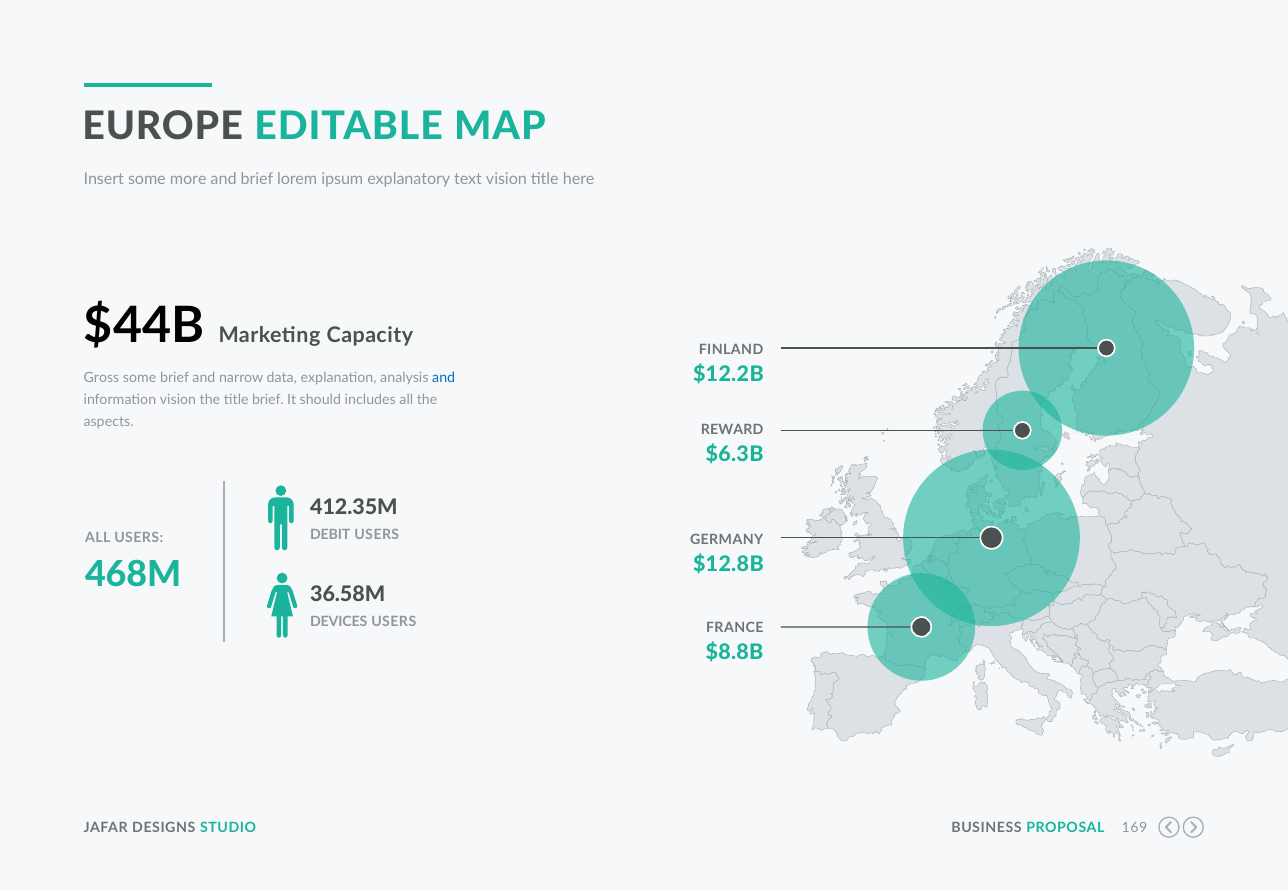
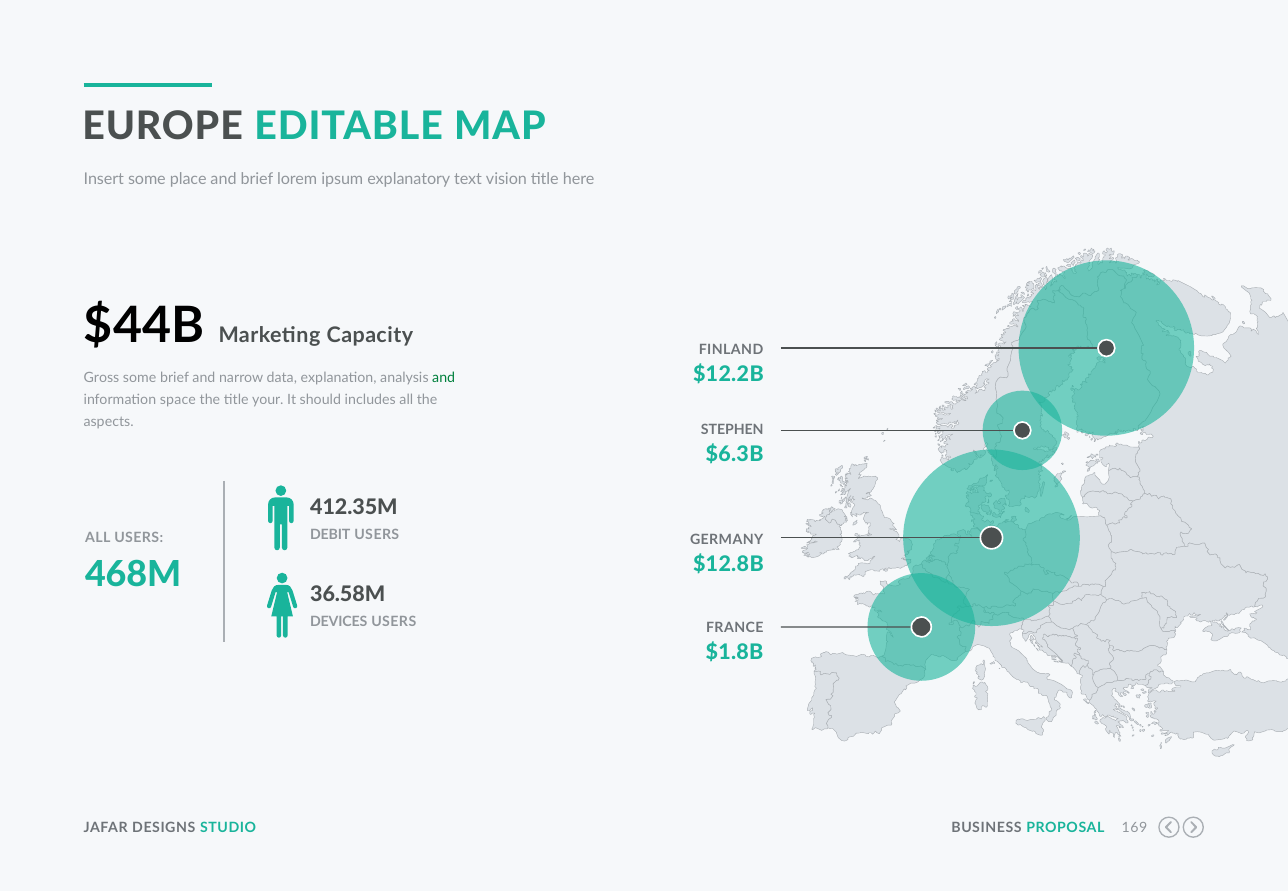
more: more -> place
and at (444, 378) colour: blue -> green
information vision: vision -> space
title brief: brief -> your
REWARD: REWARD -> STEPHEN
$8.8B: $8.8B -> $1.8B
